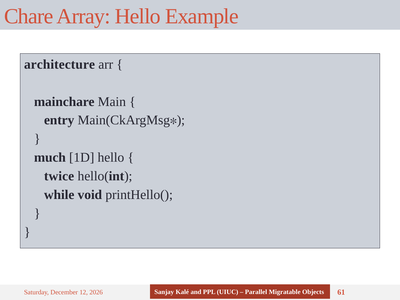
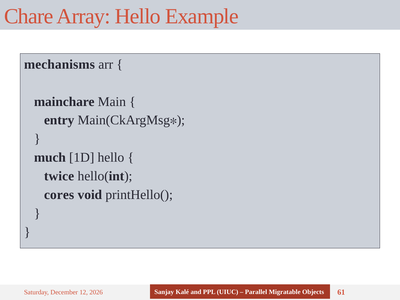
architecture: architecture -> mechanisms
while: while -> cores
